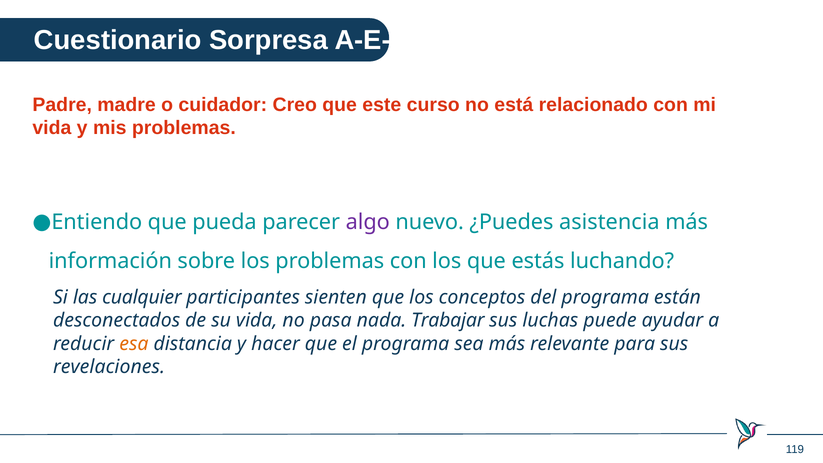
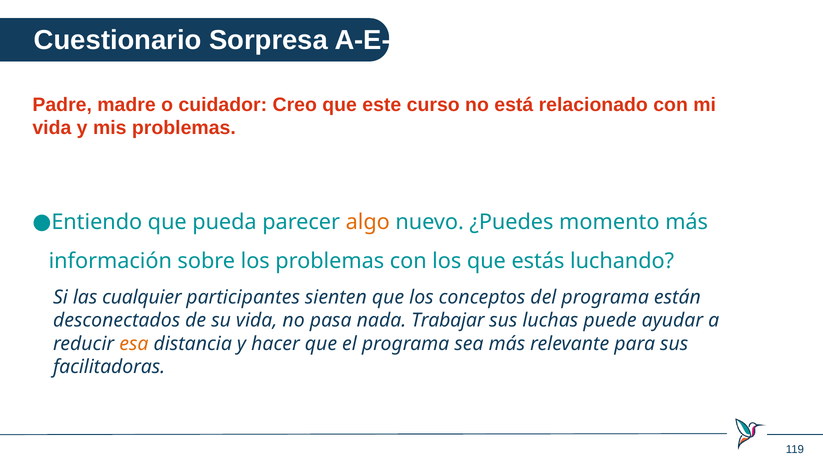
algo colour: purple -> orange
asistencia: asistencia -> momento
revelaciones: revelaciones -> facilitadoras
